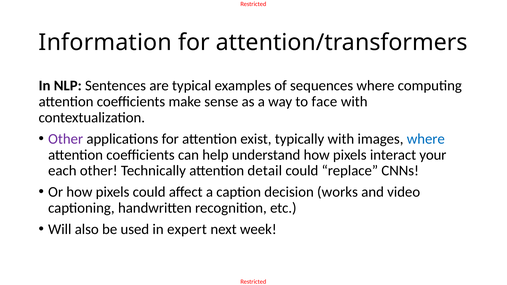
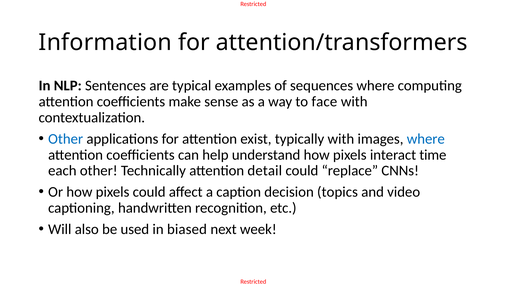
Other at (66, 139) colour: purple -> blue
your: your -> time
works: works -> topics
expert: expert -> biased
